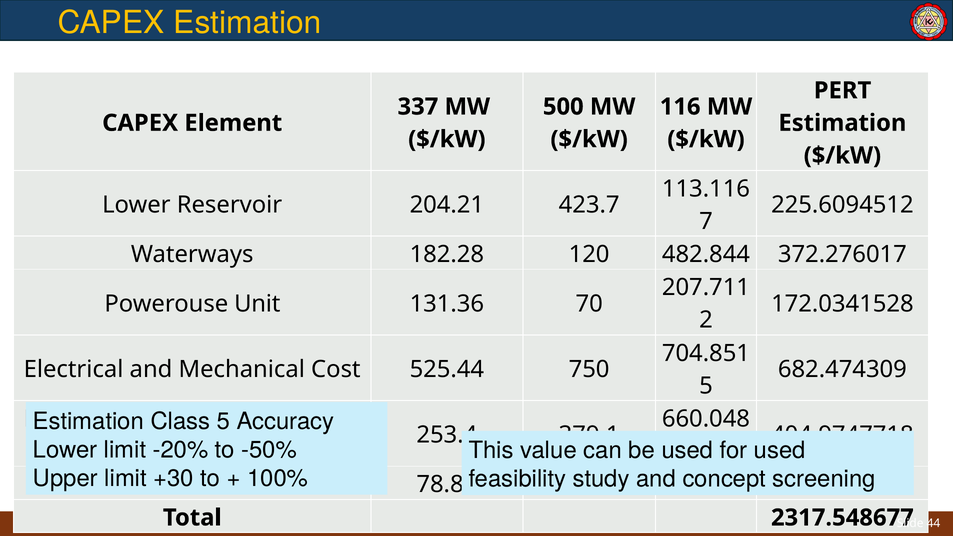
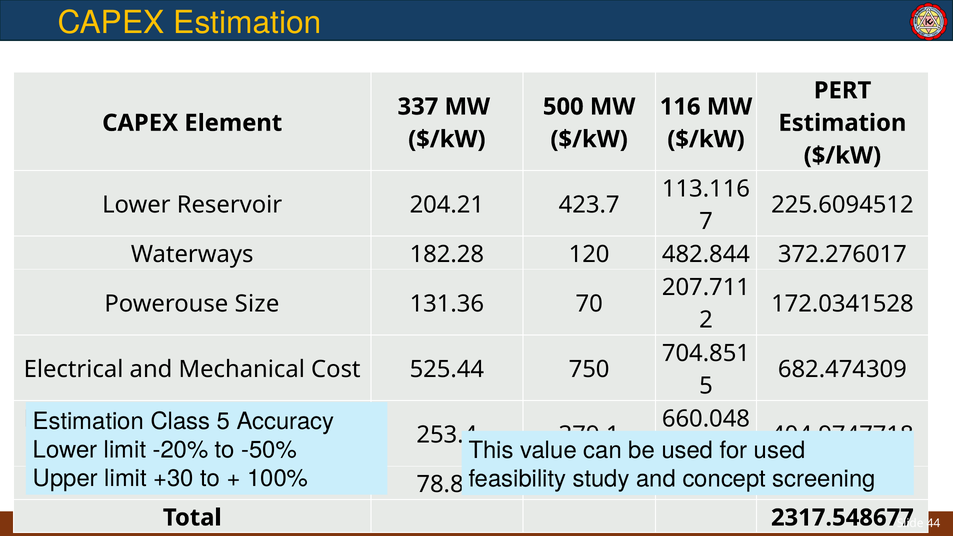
Unit: Unit -> Size
